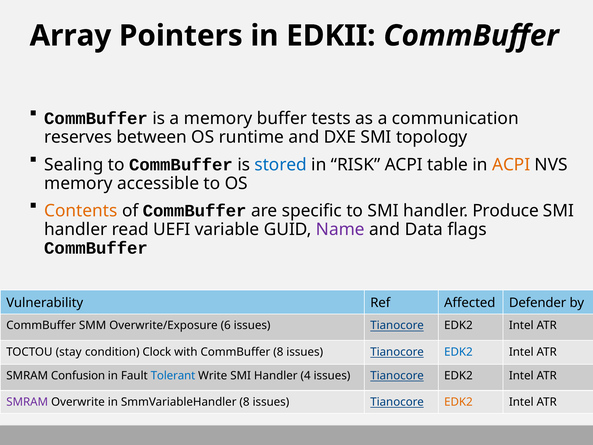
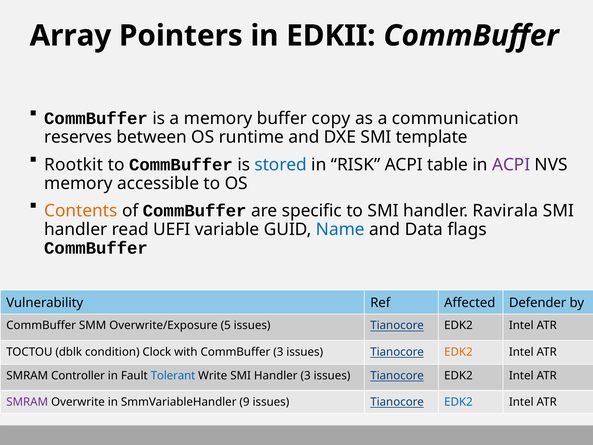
tests: tests -> copy
topology: topology -> template
Sealing: Sealing -> Rootkit
ACPI at (511, 165) colour: orange -> purple
Produce: Produce -> Ravirala
Name colour: purple -> blue
6: 6 -> 5
stay: stay -> dblk
CommBuffer 8: 8 -> 3
EDK2 at (458, 352) colour: blue -> orange
Confusion: Confusion -> Controller
Handler 4: 4 -> 3
SmmVariableHandler 8: 8 -> 9
EDK2 at (458, 402) colour: orange -> blue
